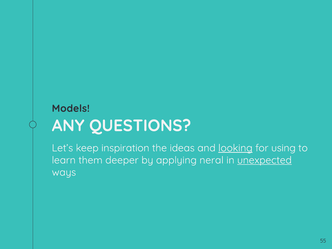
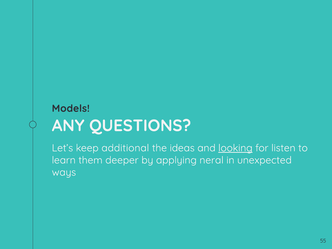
inspiration: inspiration -> additional
using: using -> listen
unexpected underline: present -> none
